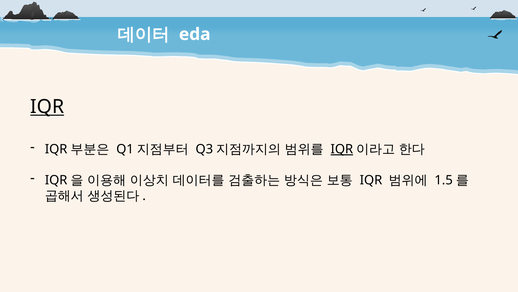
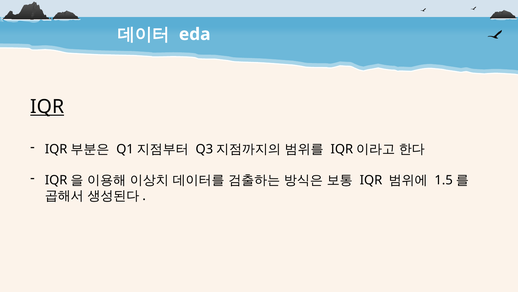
IQR at (342, 149) underline: present -> none
